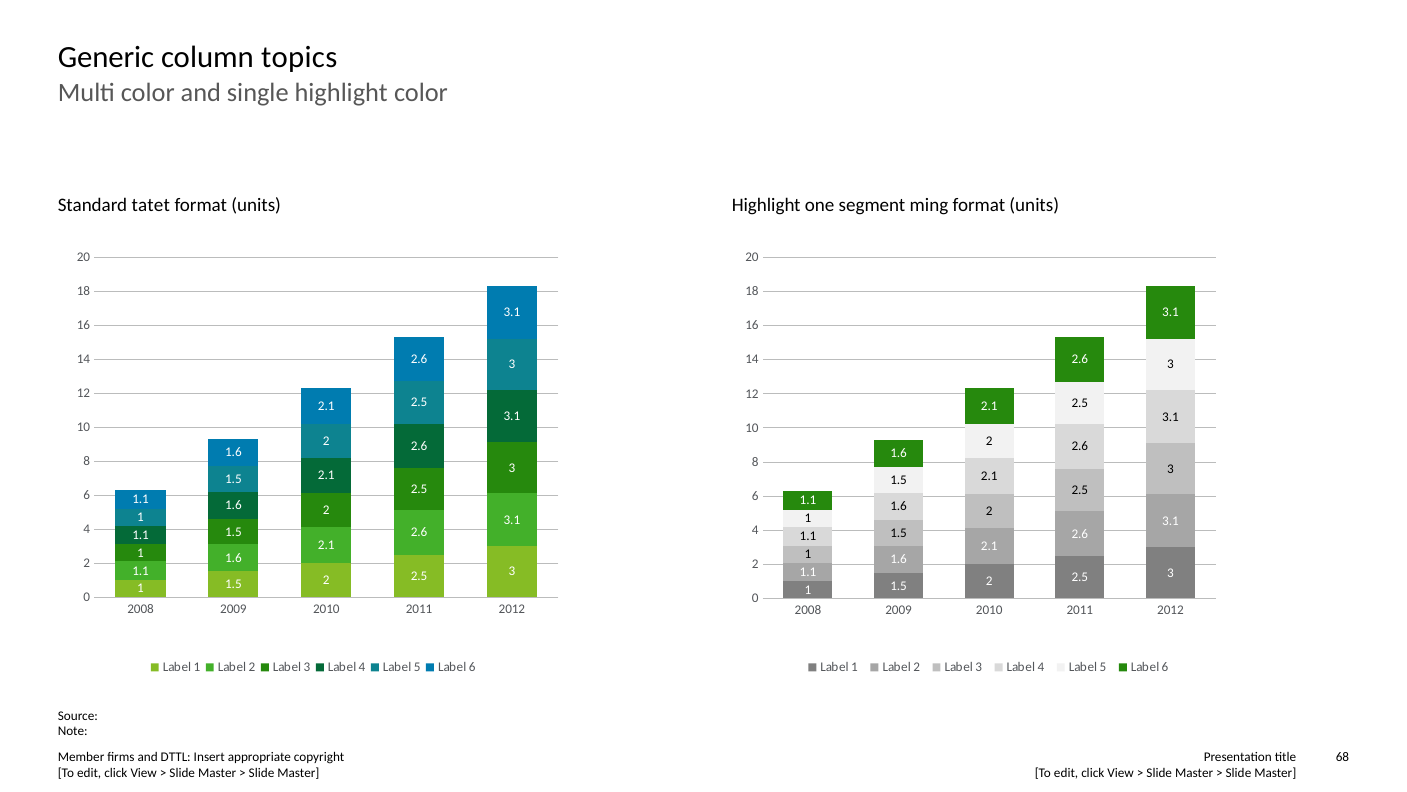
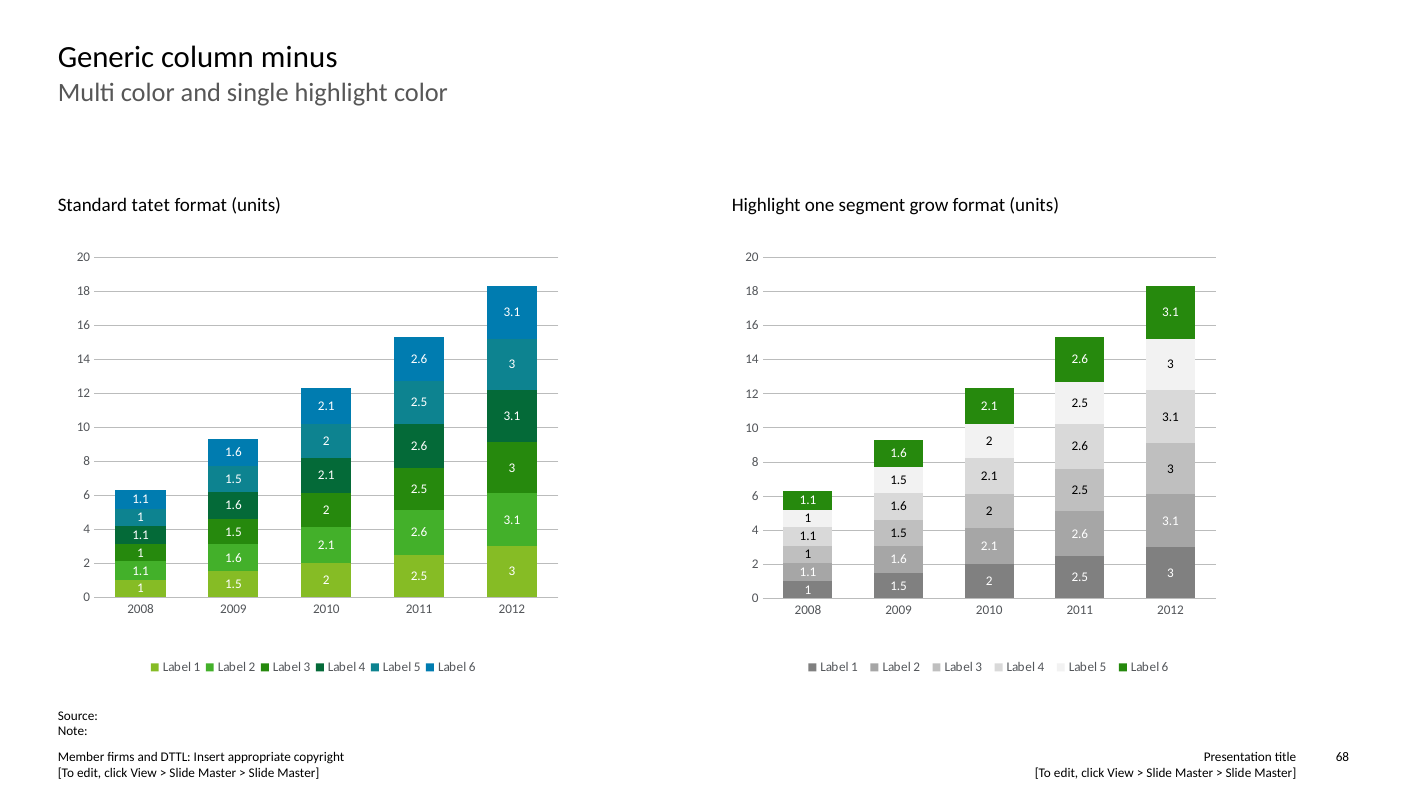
topics: topics -> minus
ming: ming -> grow
